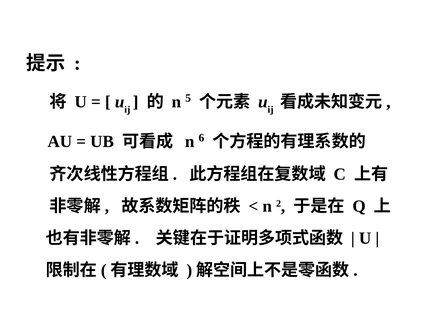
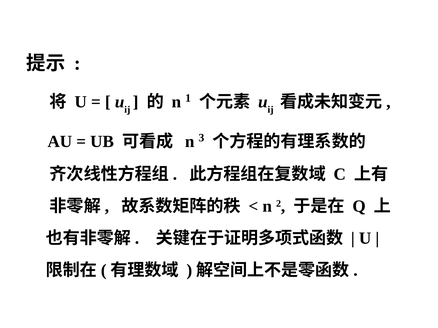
5: 5 -> 1
6: 6 -> 3
